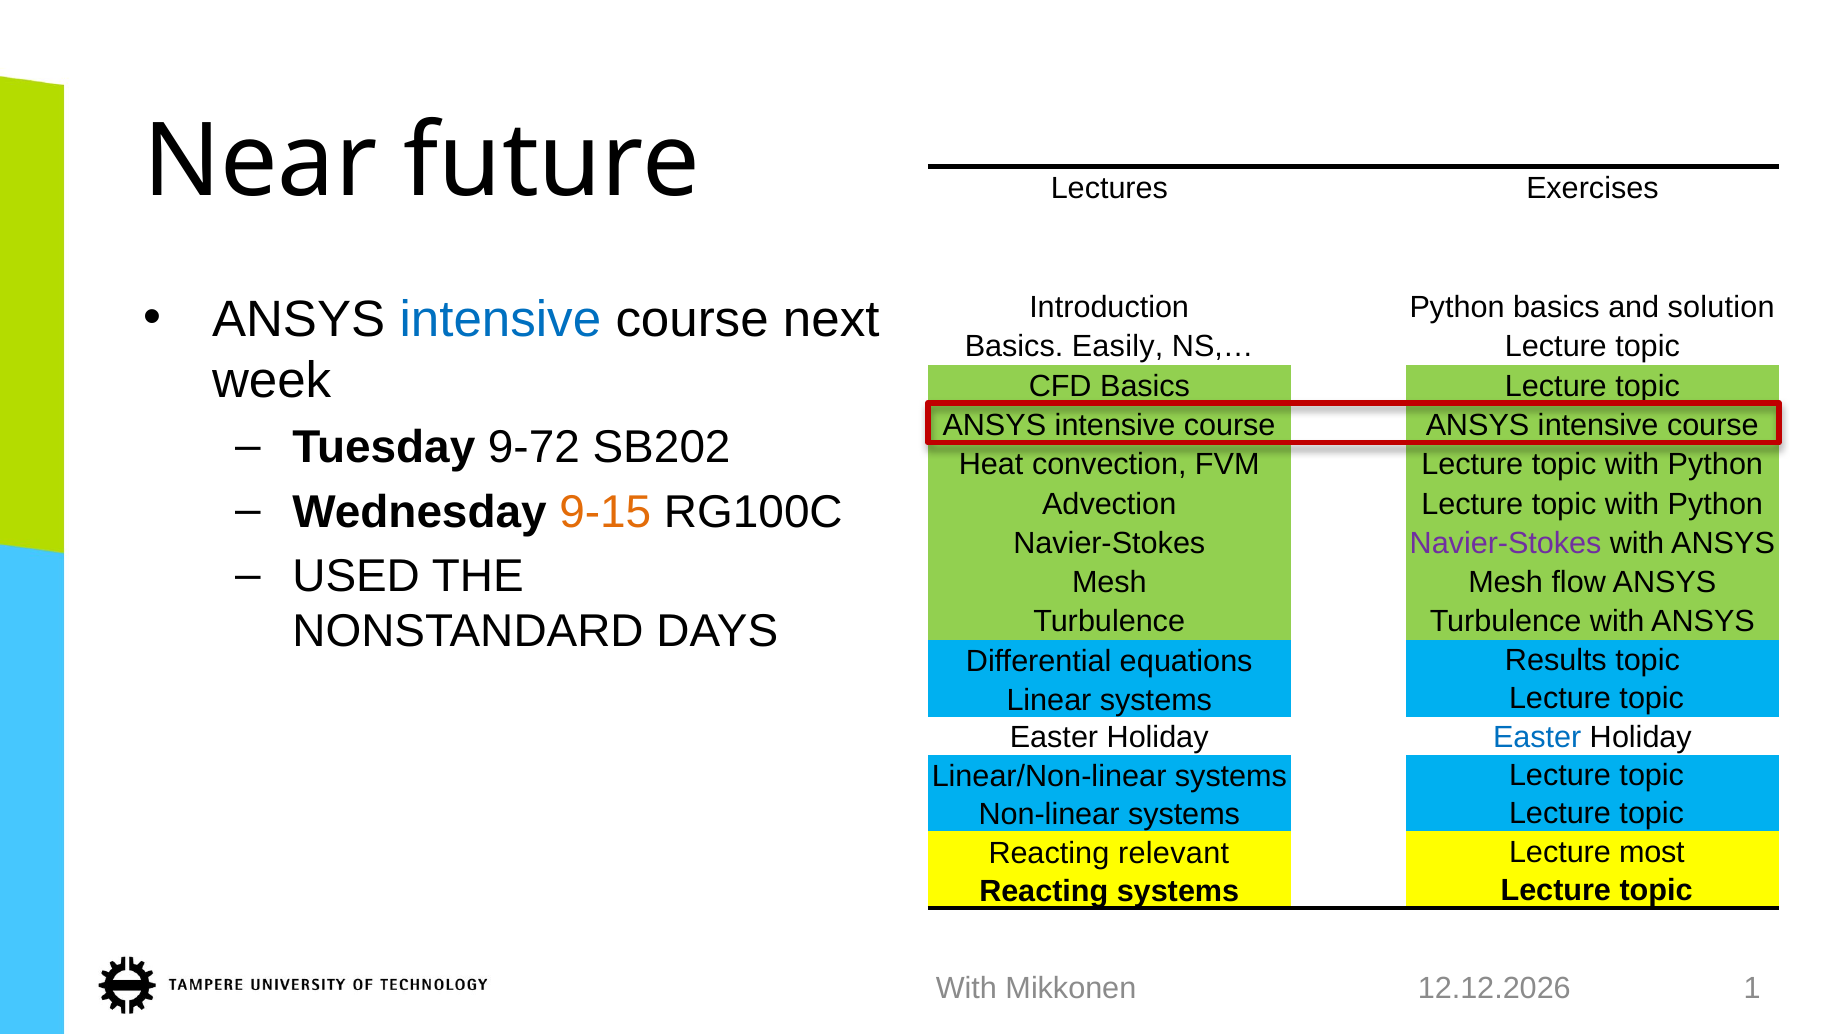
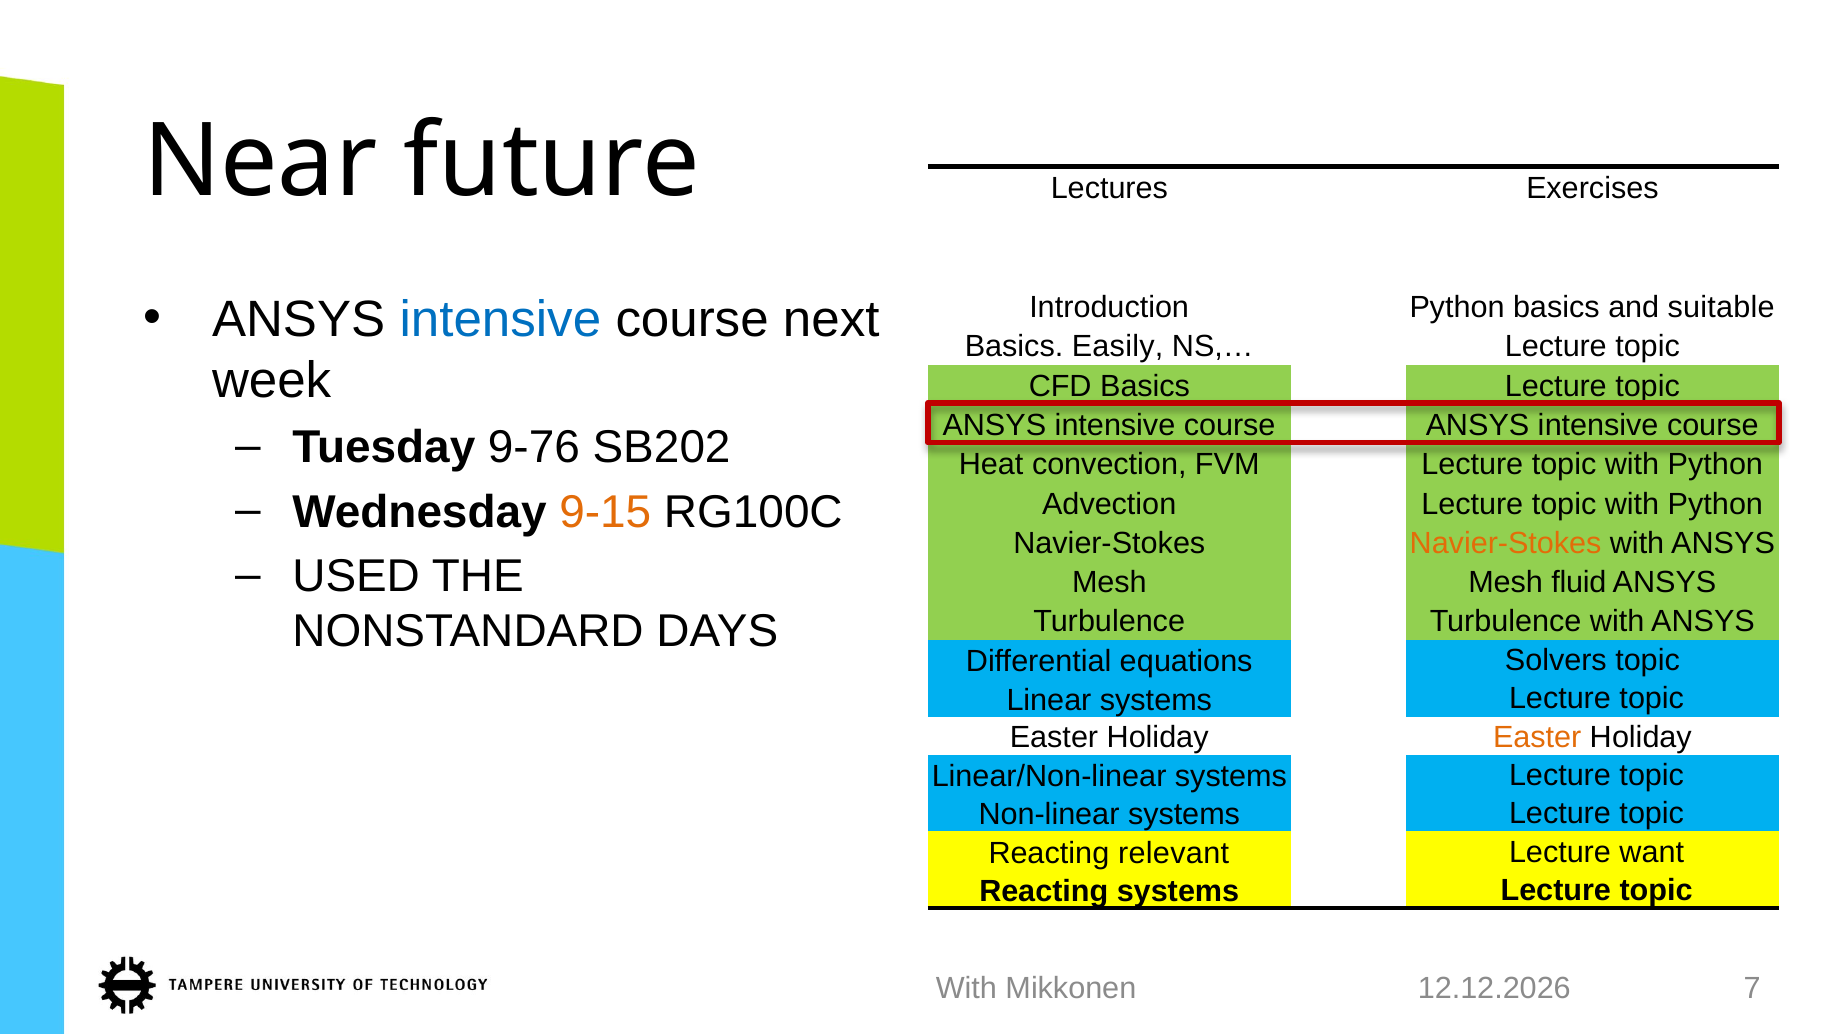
solution: solution -> suitable
9-72: 9-72 -> 9-76
Navier-Stokes at (1506, 543) colour: purple -> orange
flow: flow -> fluid
Results: Results -> Solvers
Easter at (1537, 737) colour: blue -> orange
most: most -> want
1: 1 -> 7
